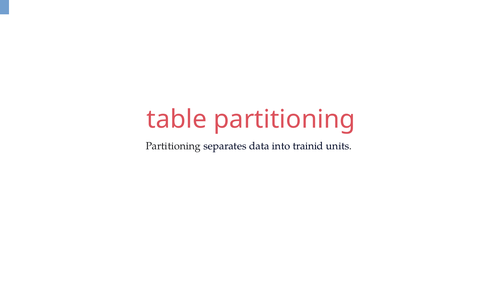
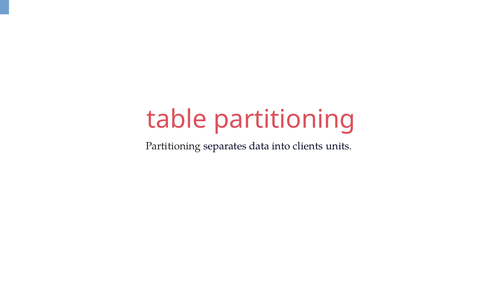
trainid: trainid -> clients
